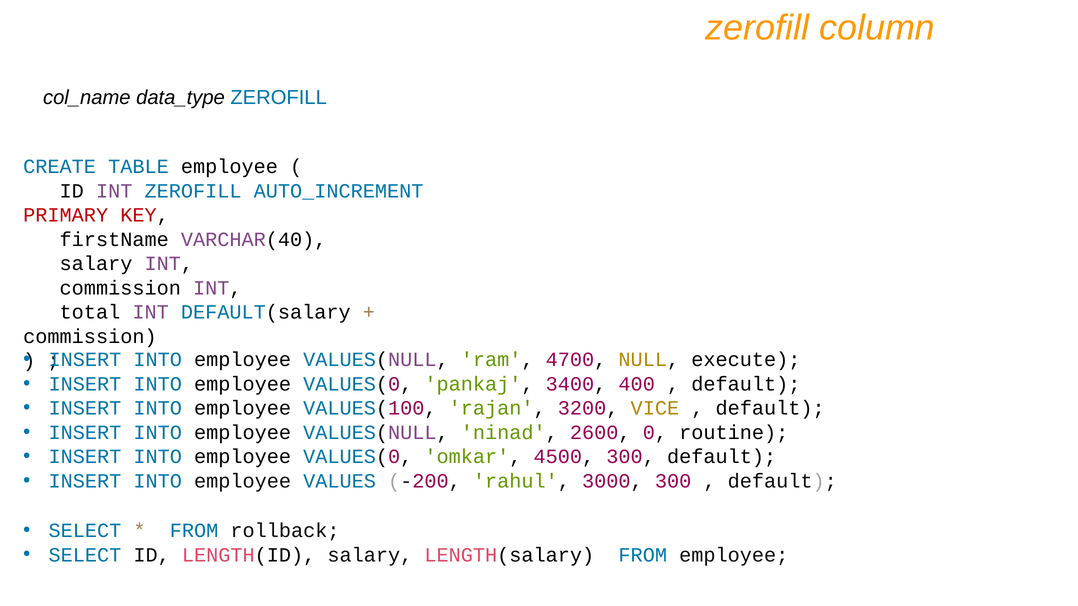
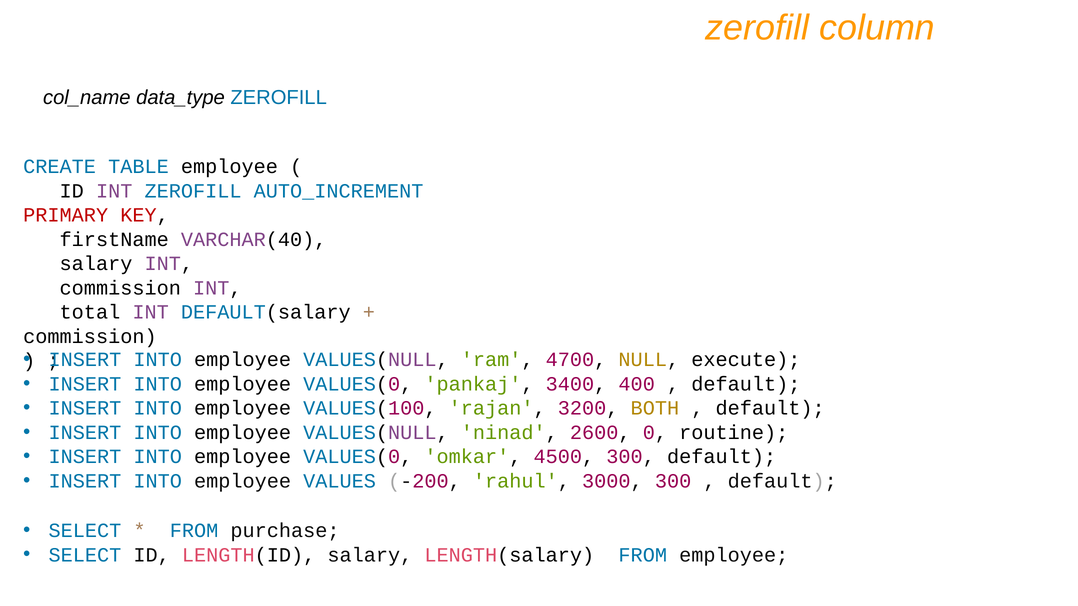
VICE: VICE -> BOTH
rollback: rollback -> purchase
